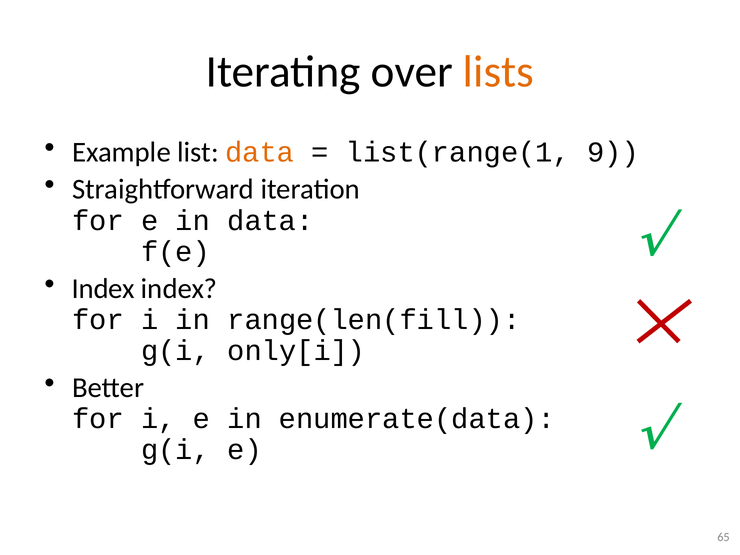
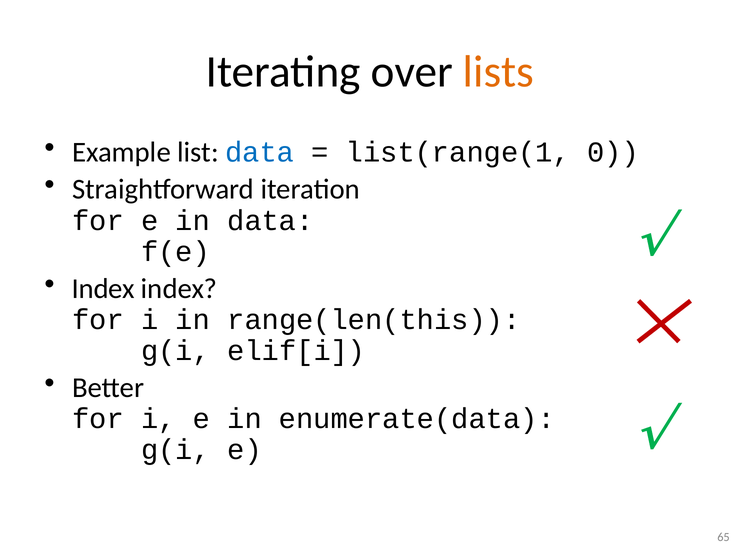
data at (260, 152) colour: orange -> blue
9: 9 -> 0
range(len(fill: range(len(fill -> range(len(this
only[i: only[i -> elif[i
